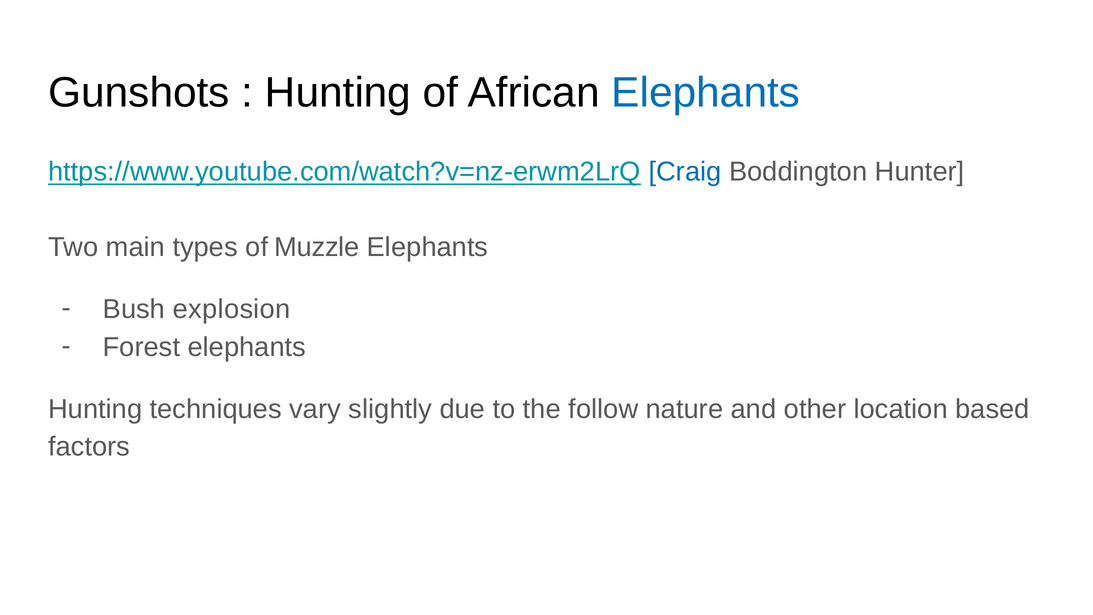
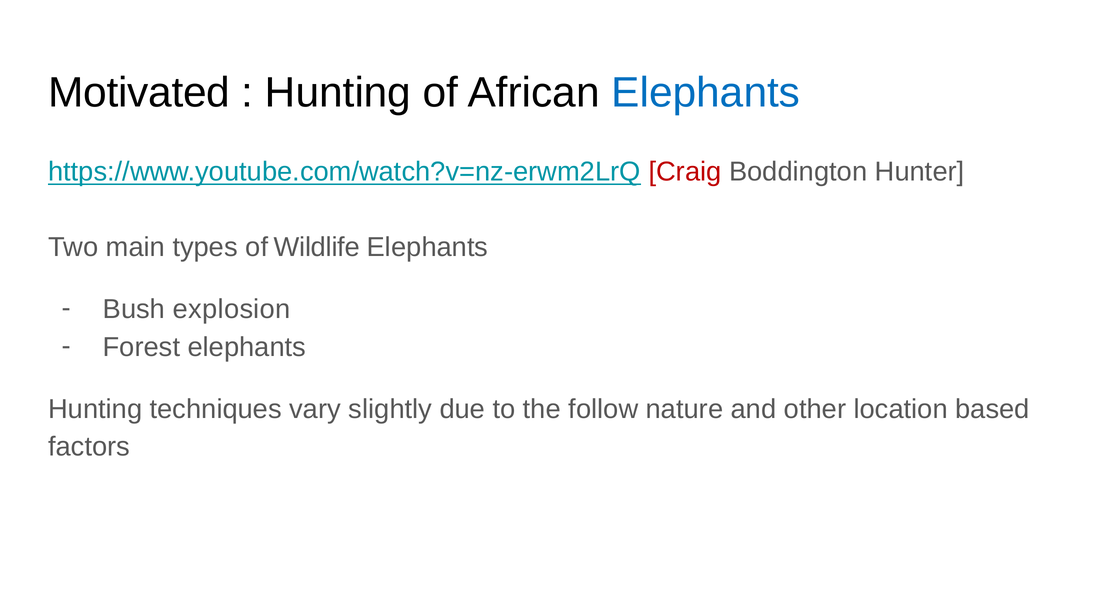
Gunshots: Gunshots -> Motivated
Craig colour: blue -> red
Muzzle: Muzzle -> Wildlife
